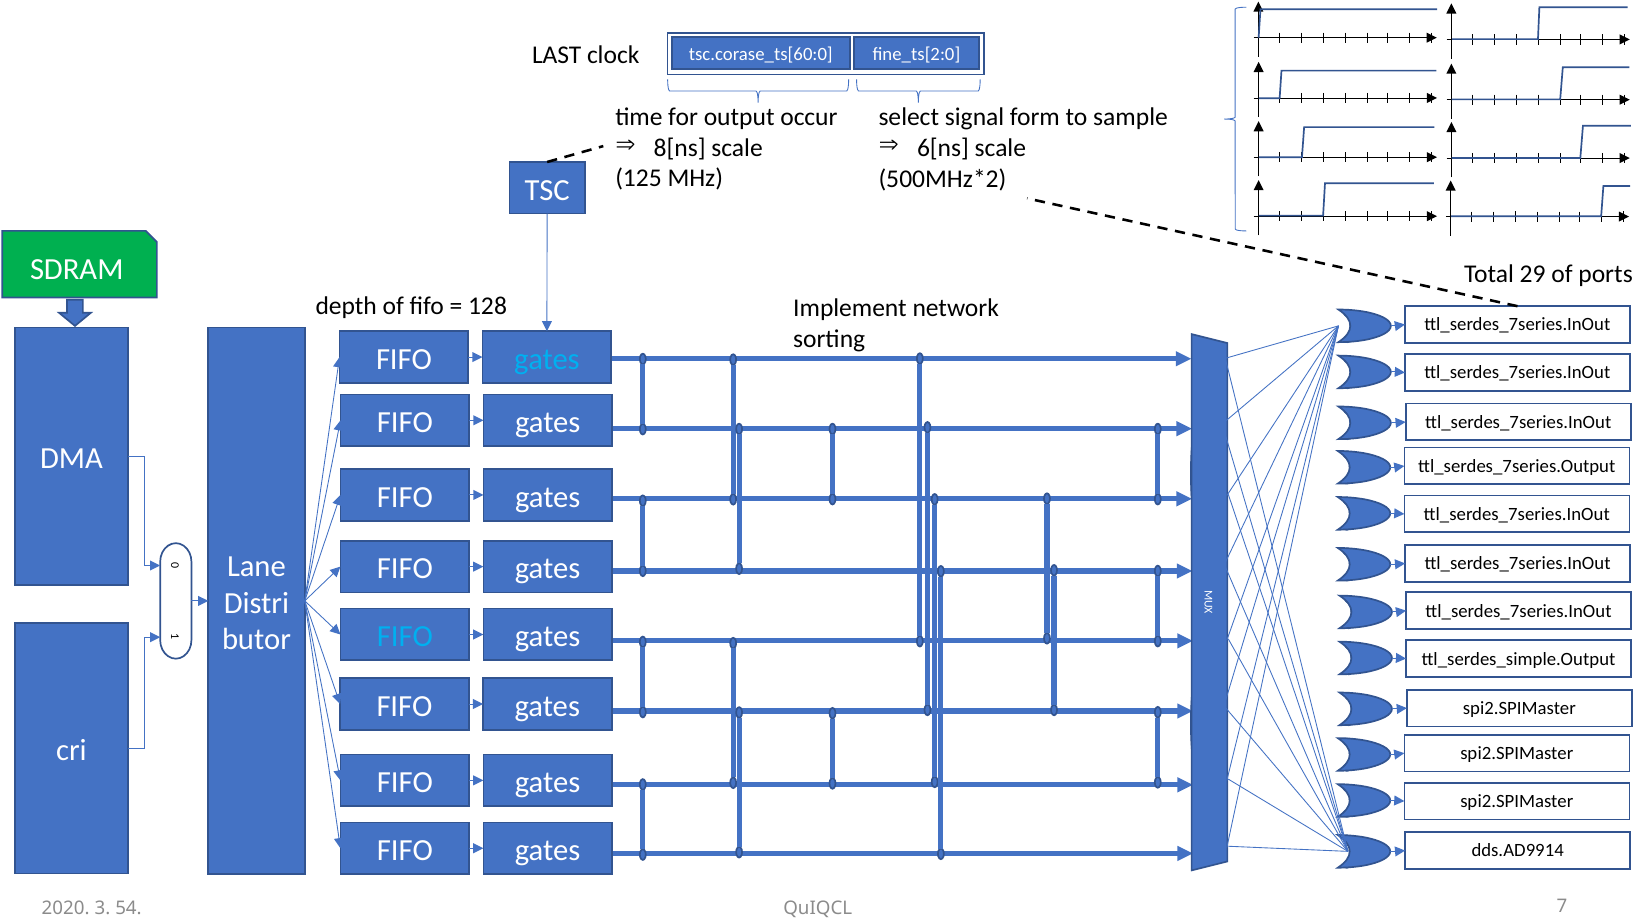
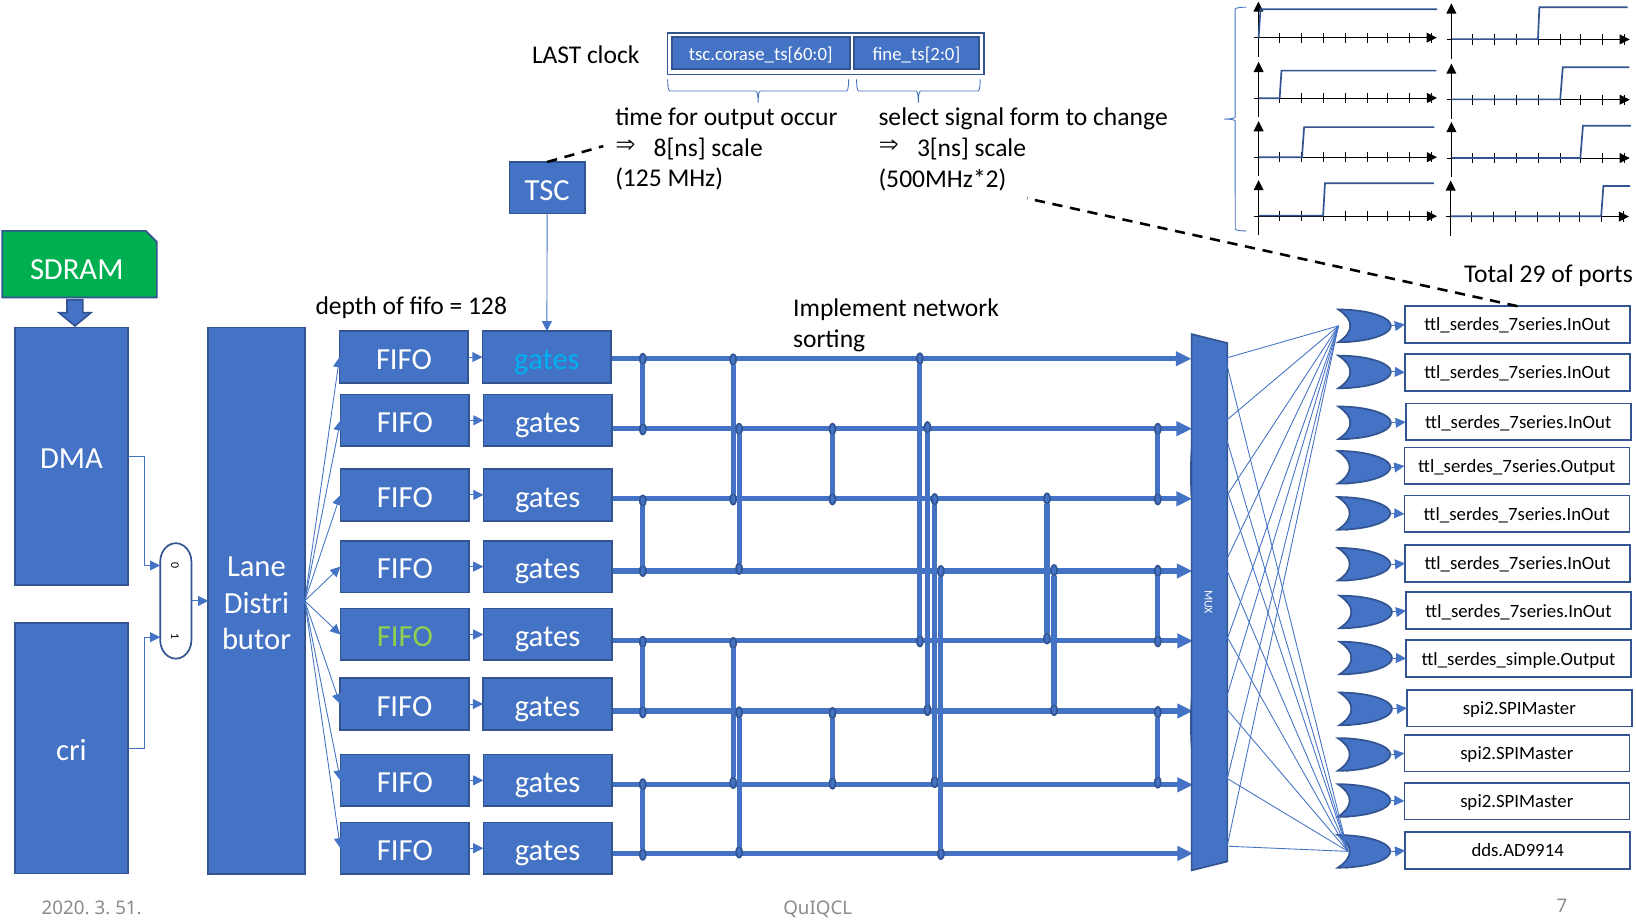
sample: sample -> change
6[ns: 6[ns -> 3[ns
FIFO at (405, 637) colour: light blue -> light green
54: 54 -> 51
